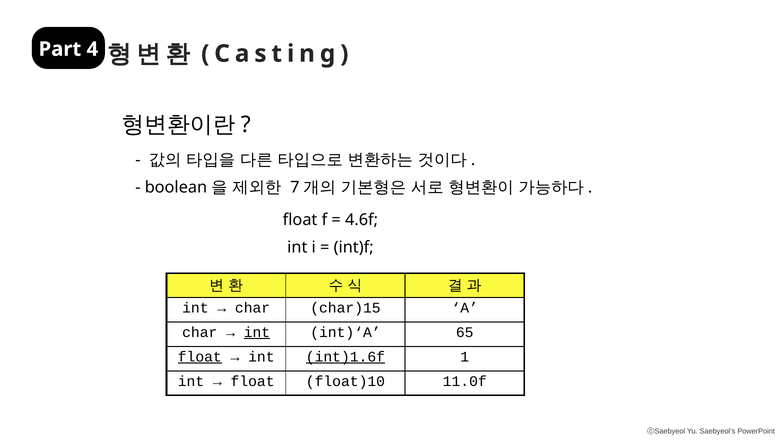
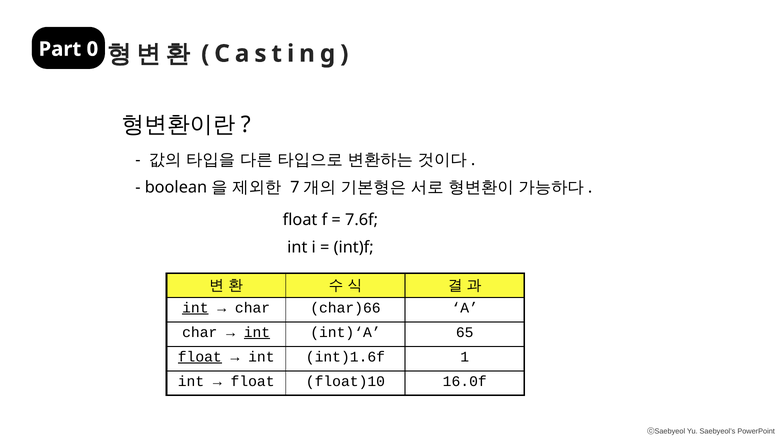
4: 4 -> 0
4.6f: 4.6f -> 7.6f
int at (195, 308) underline: none -> present
char)15: char)15 -> char)66
int)1.6f underline: present -> none
11.0f: 11.0f -> 16.0f
